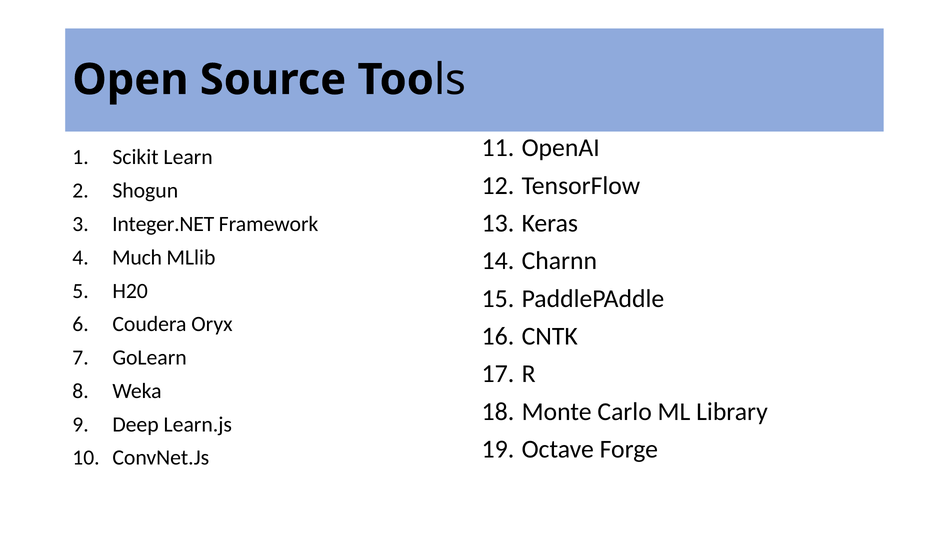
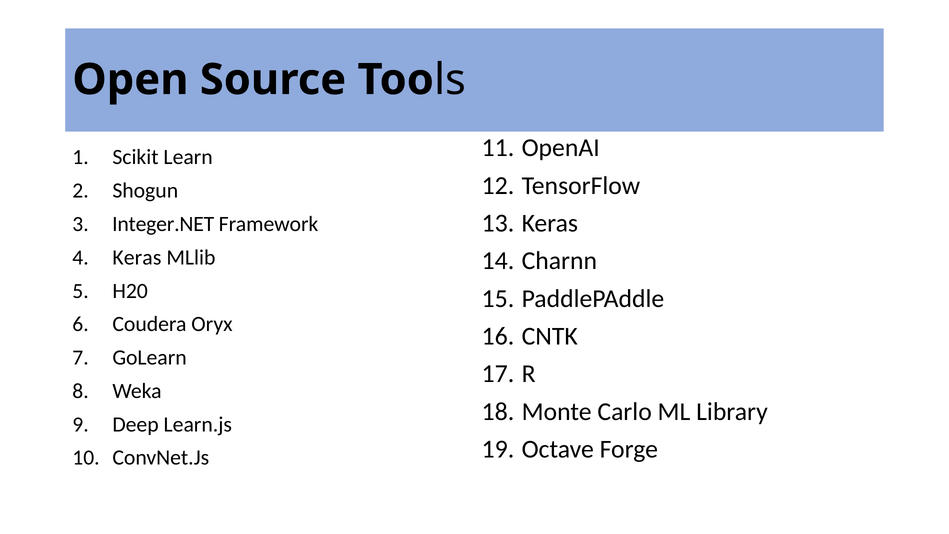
Much at (137, 257): Much -> Keras
